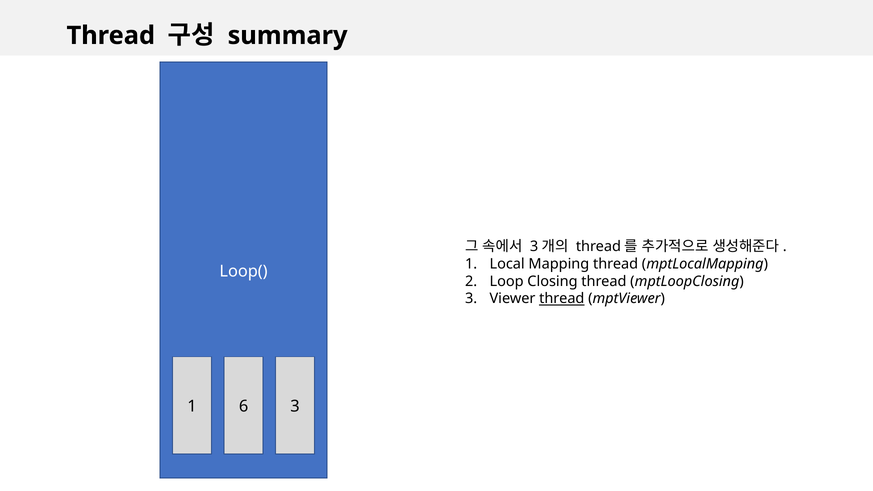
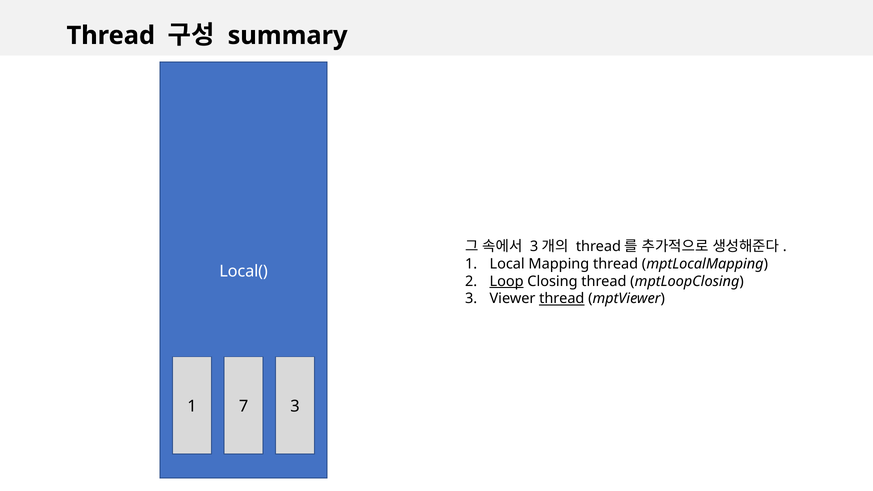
Loop(: Loop( -> Local(
Loop underline: none -> present
6: 6 -> 7
